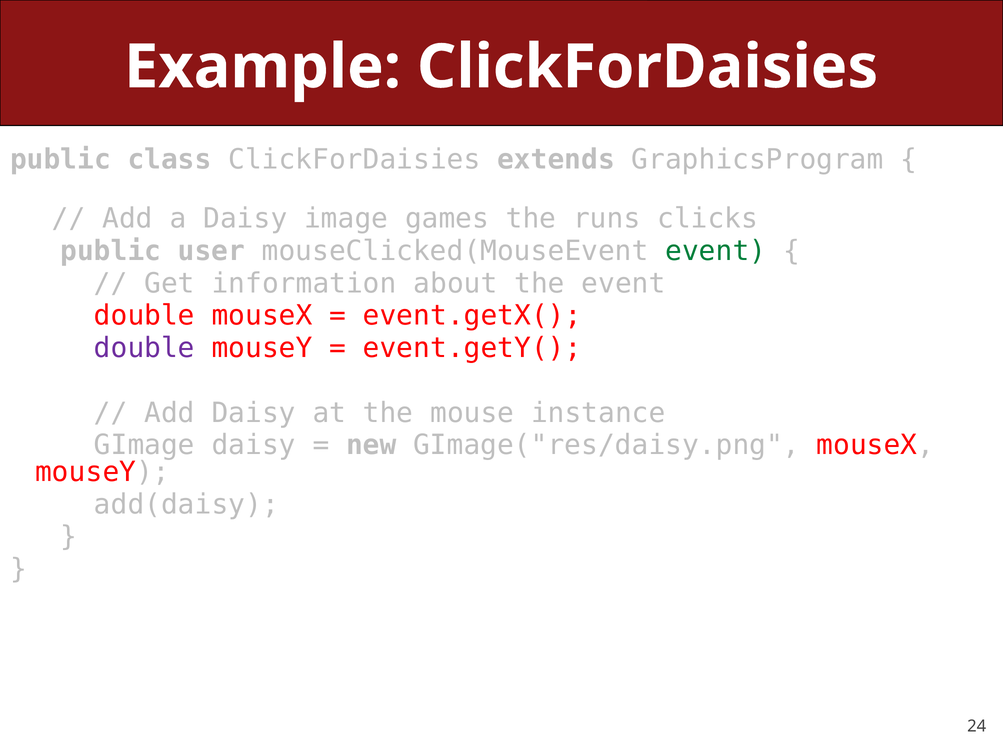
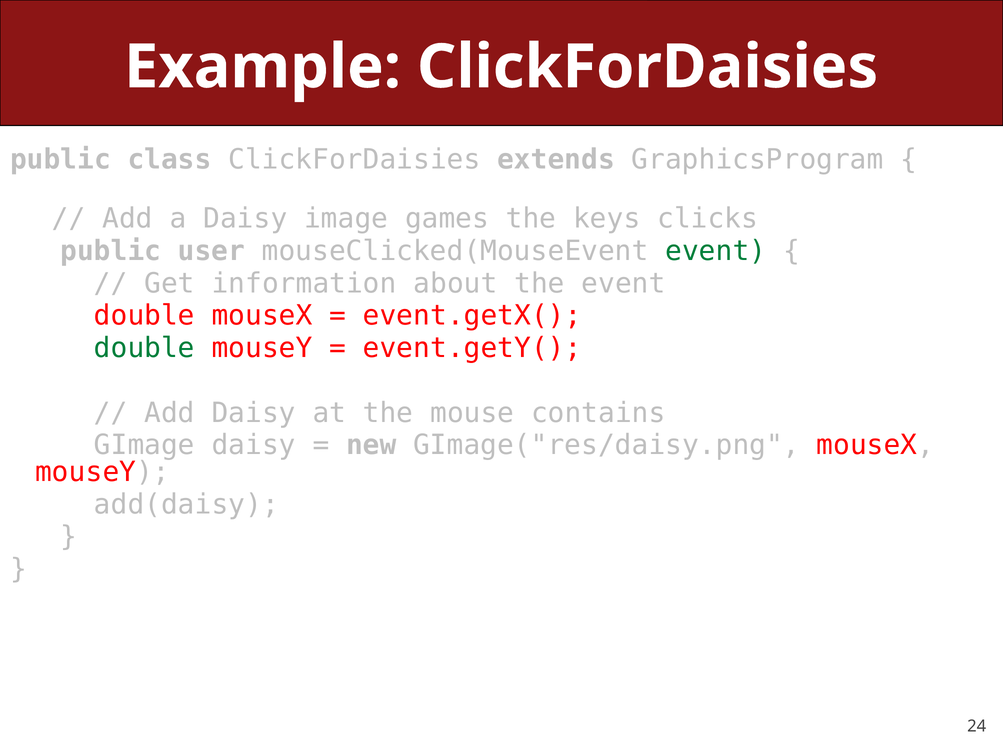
runs: runs -> keys
double at (144, 348) colour: purple -> green
instance: instance -> contains
